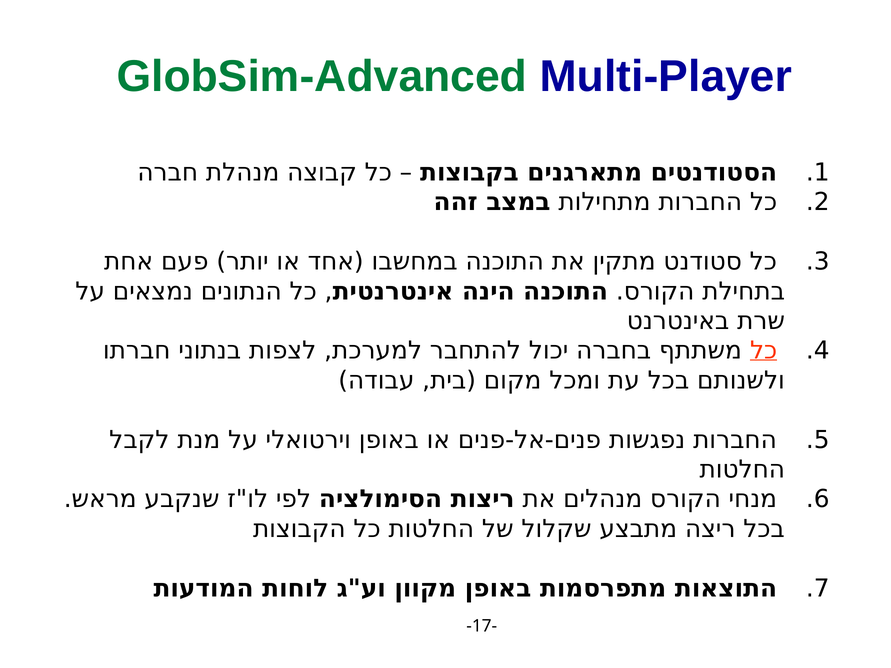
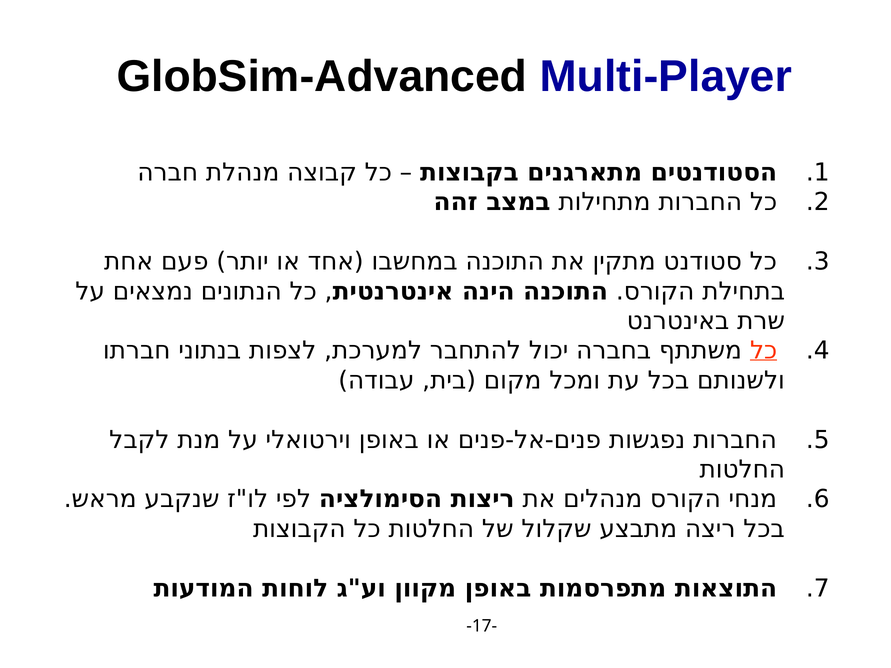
GlobSim-Advanced colour: green -> black
